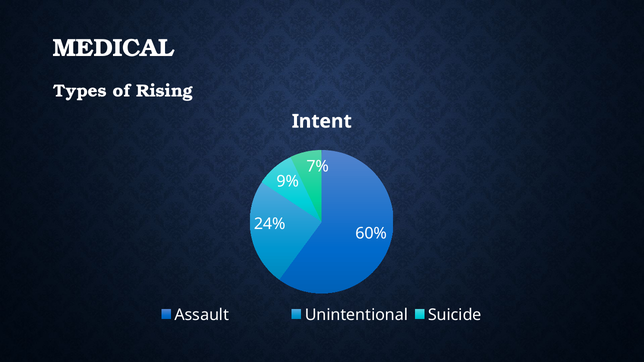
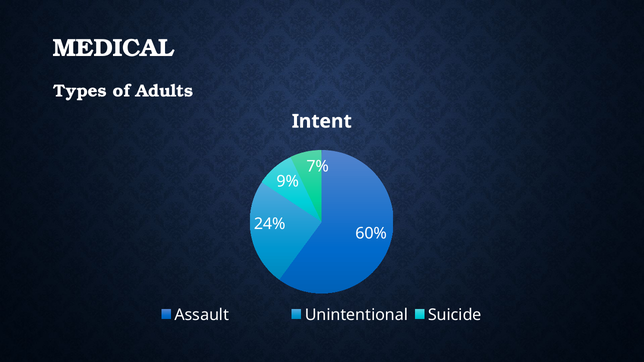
Rising: Rising -> Adults
